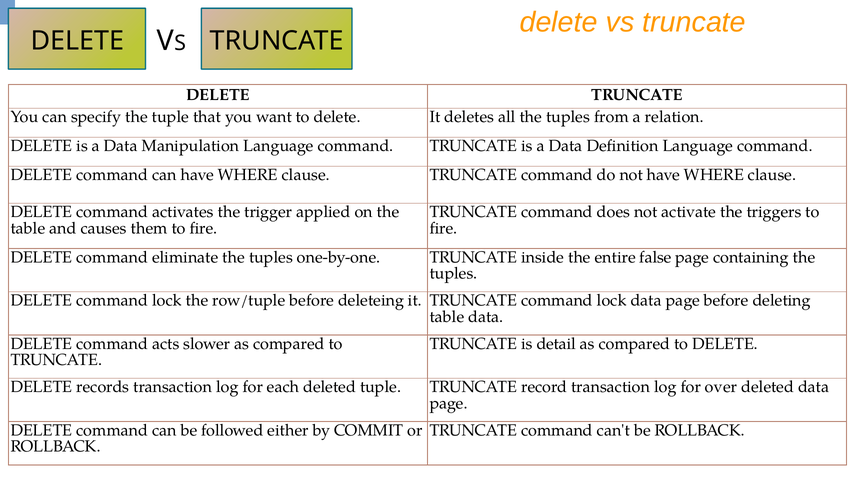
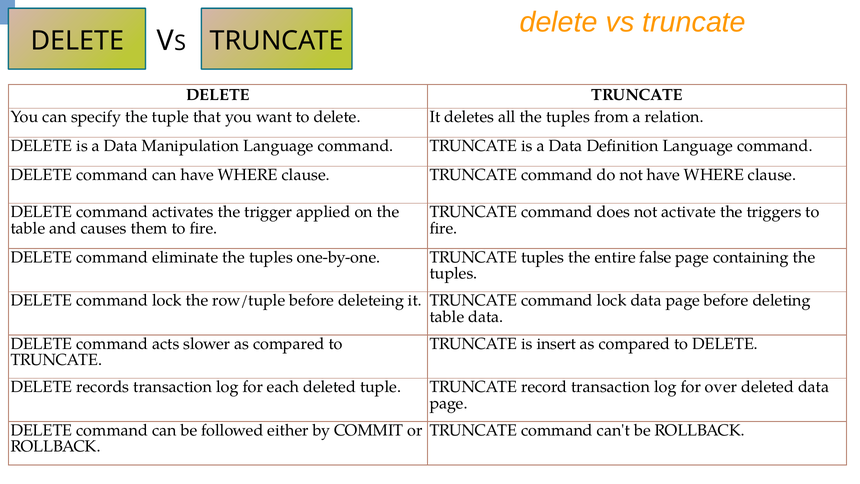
TRUNCATE inside: inside -> tuples
detail: detail -> insert
